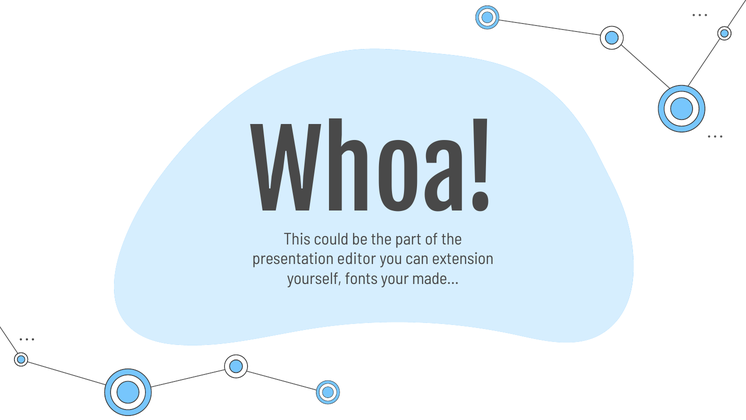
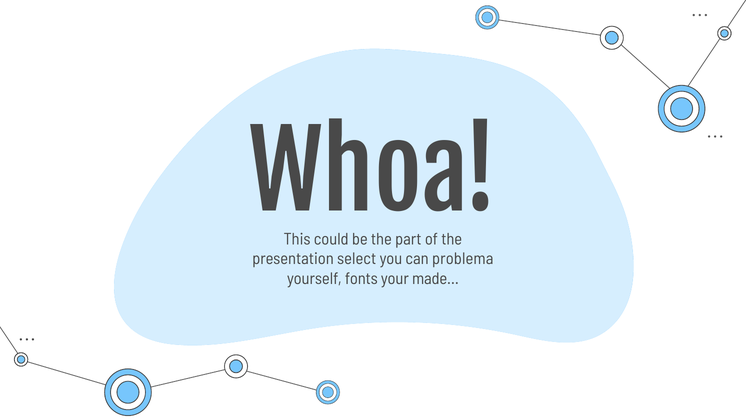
editor: editor -> select
extension: extension -> problema
